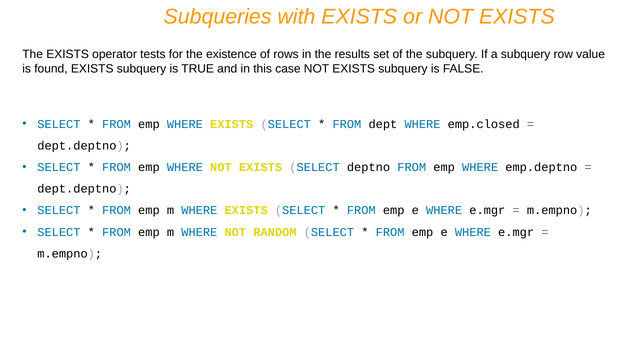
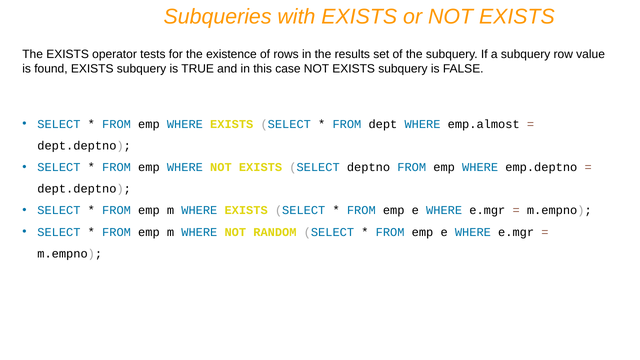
emp.closed: emp.closed -> emp.almost
